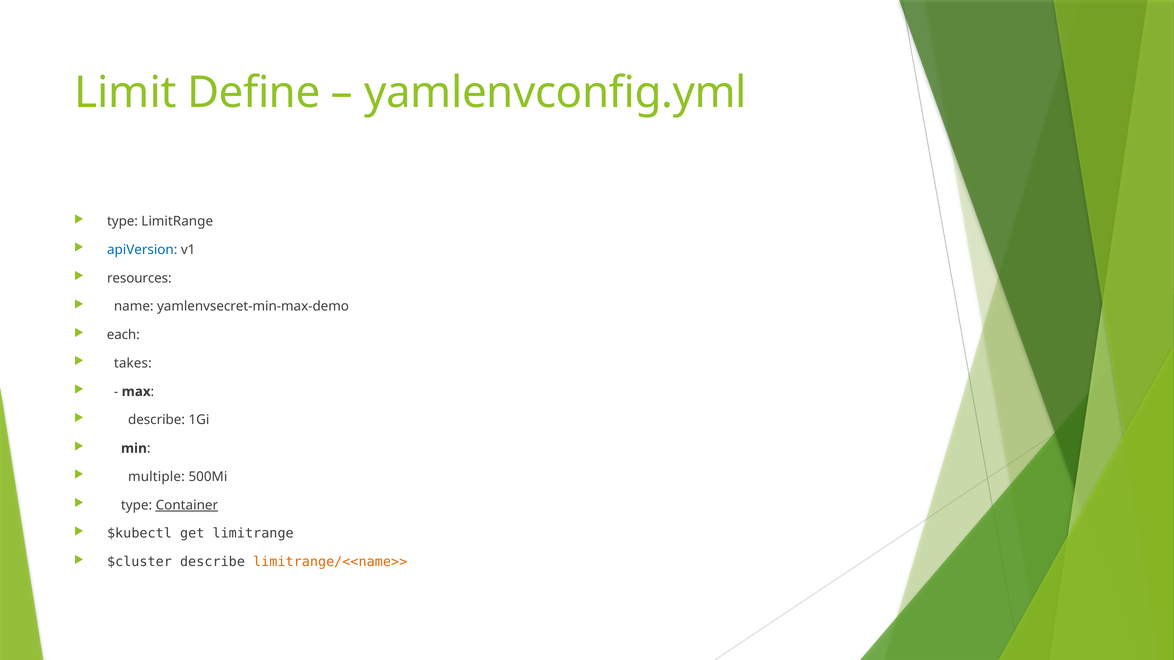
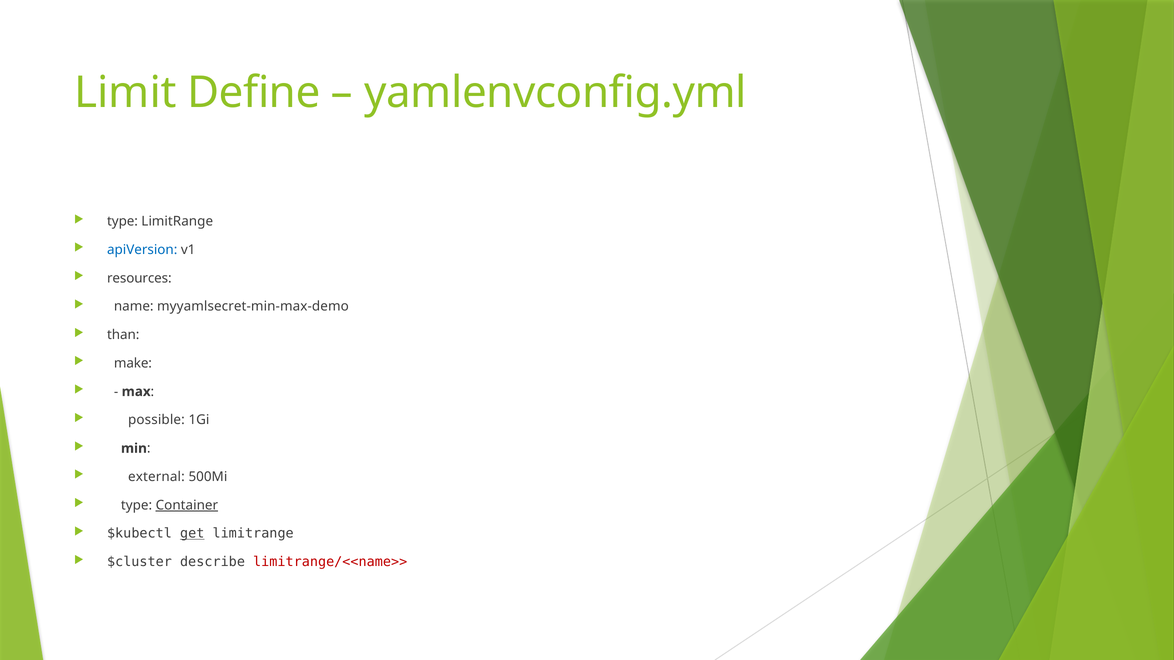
yamlenvsecret-min-max-demo: yamlenvsecret-min-max-demo -> myyamlsecret-min-max-demo
each: each -> than
takes: takes -> make
describe at (157, 420): describe -> possible
multiple: multiple -> external
get underline: none -> present
limitrange/<<name>> colour: orange -> red
